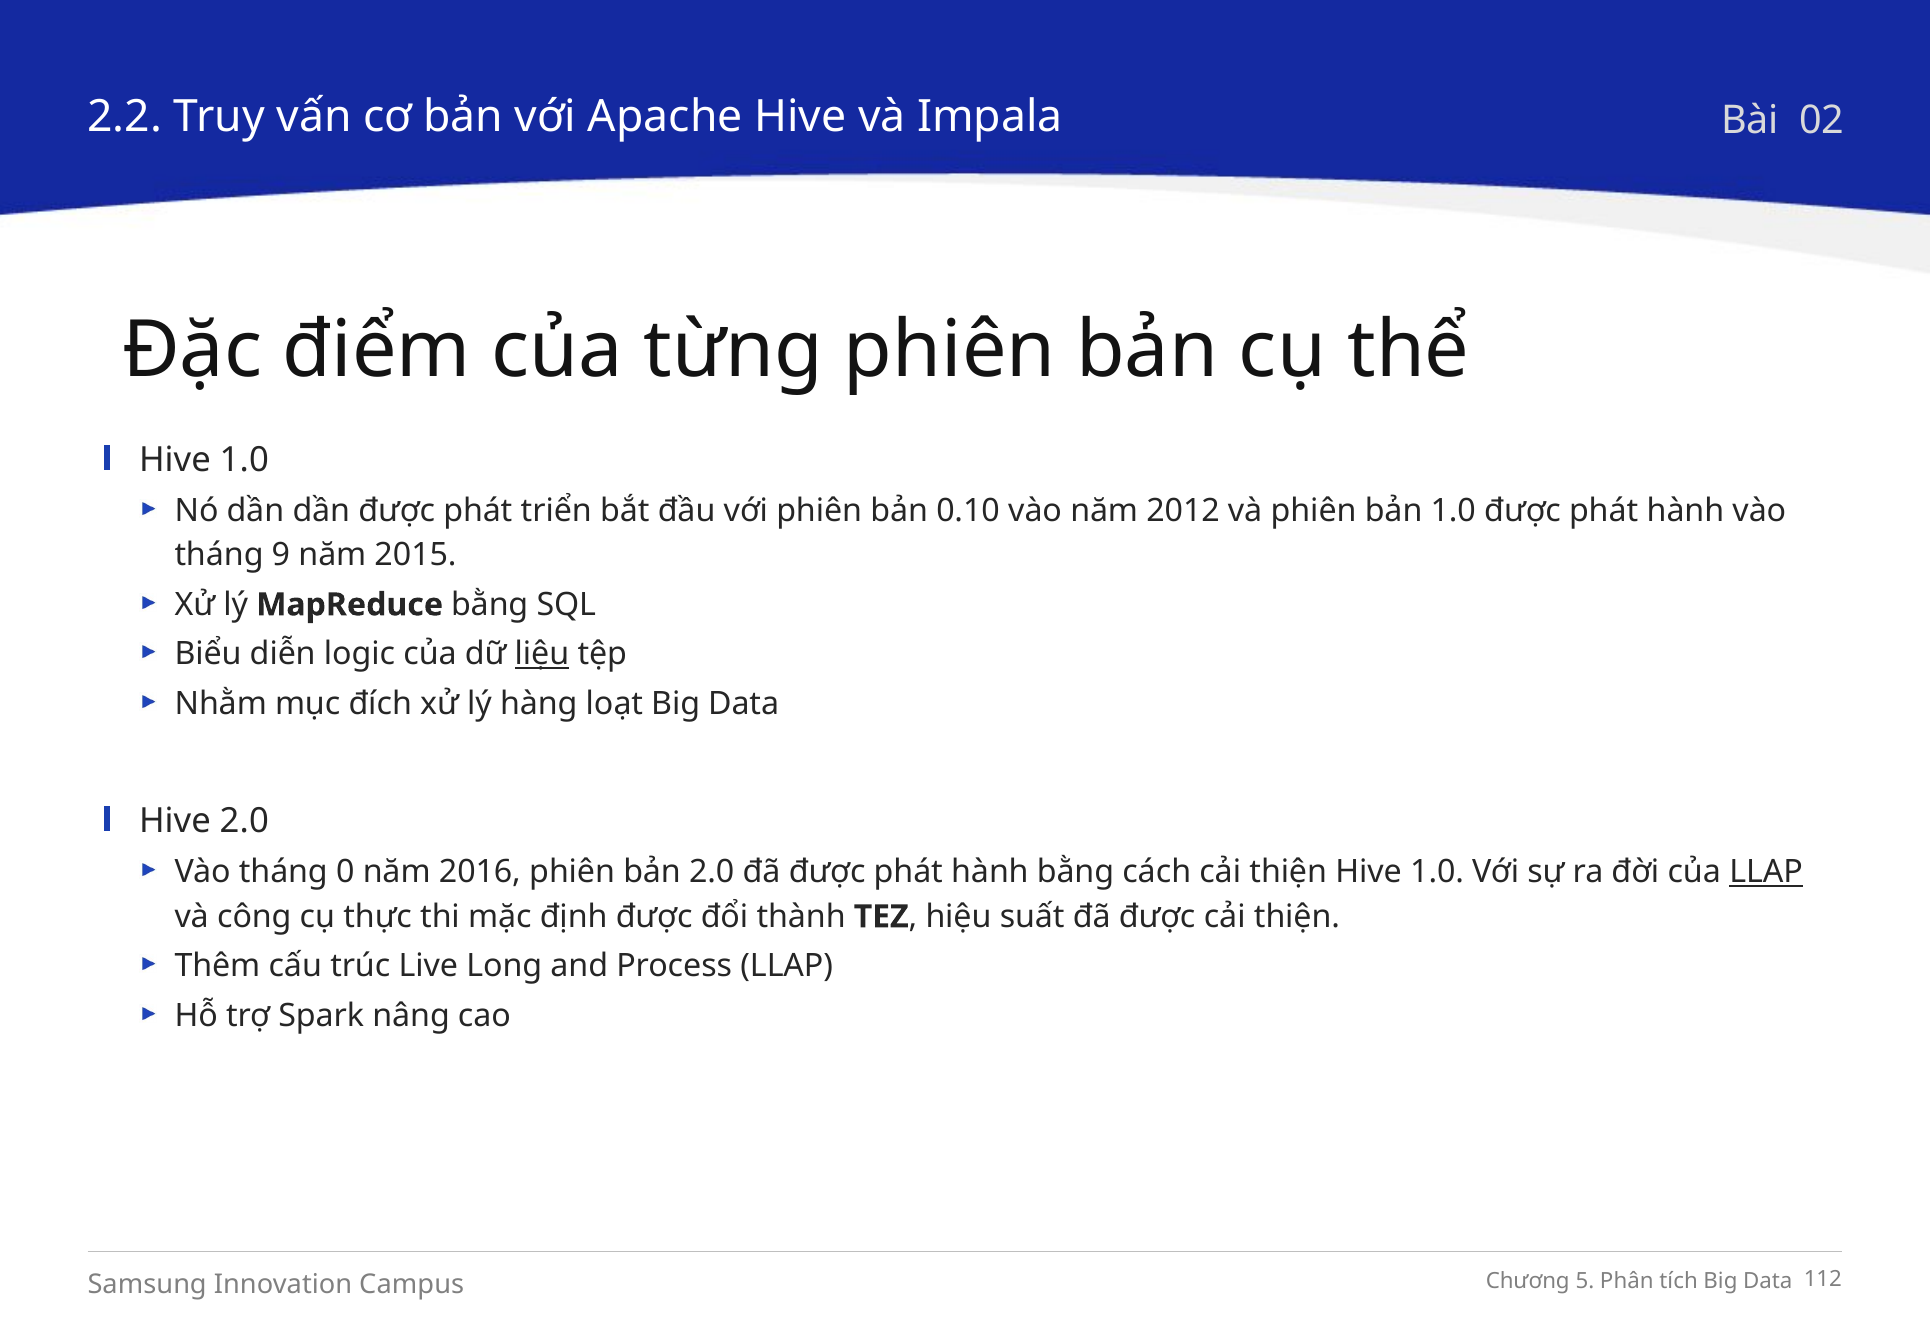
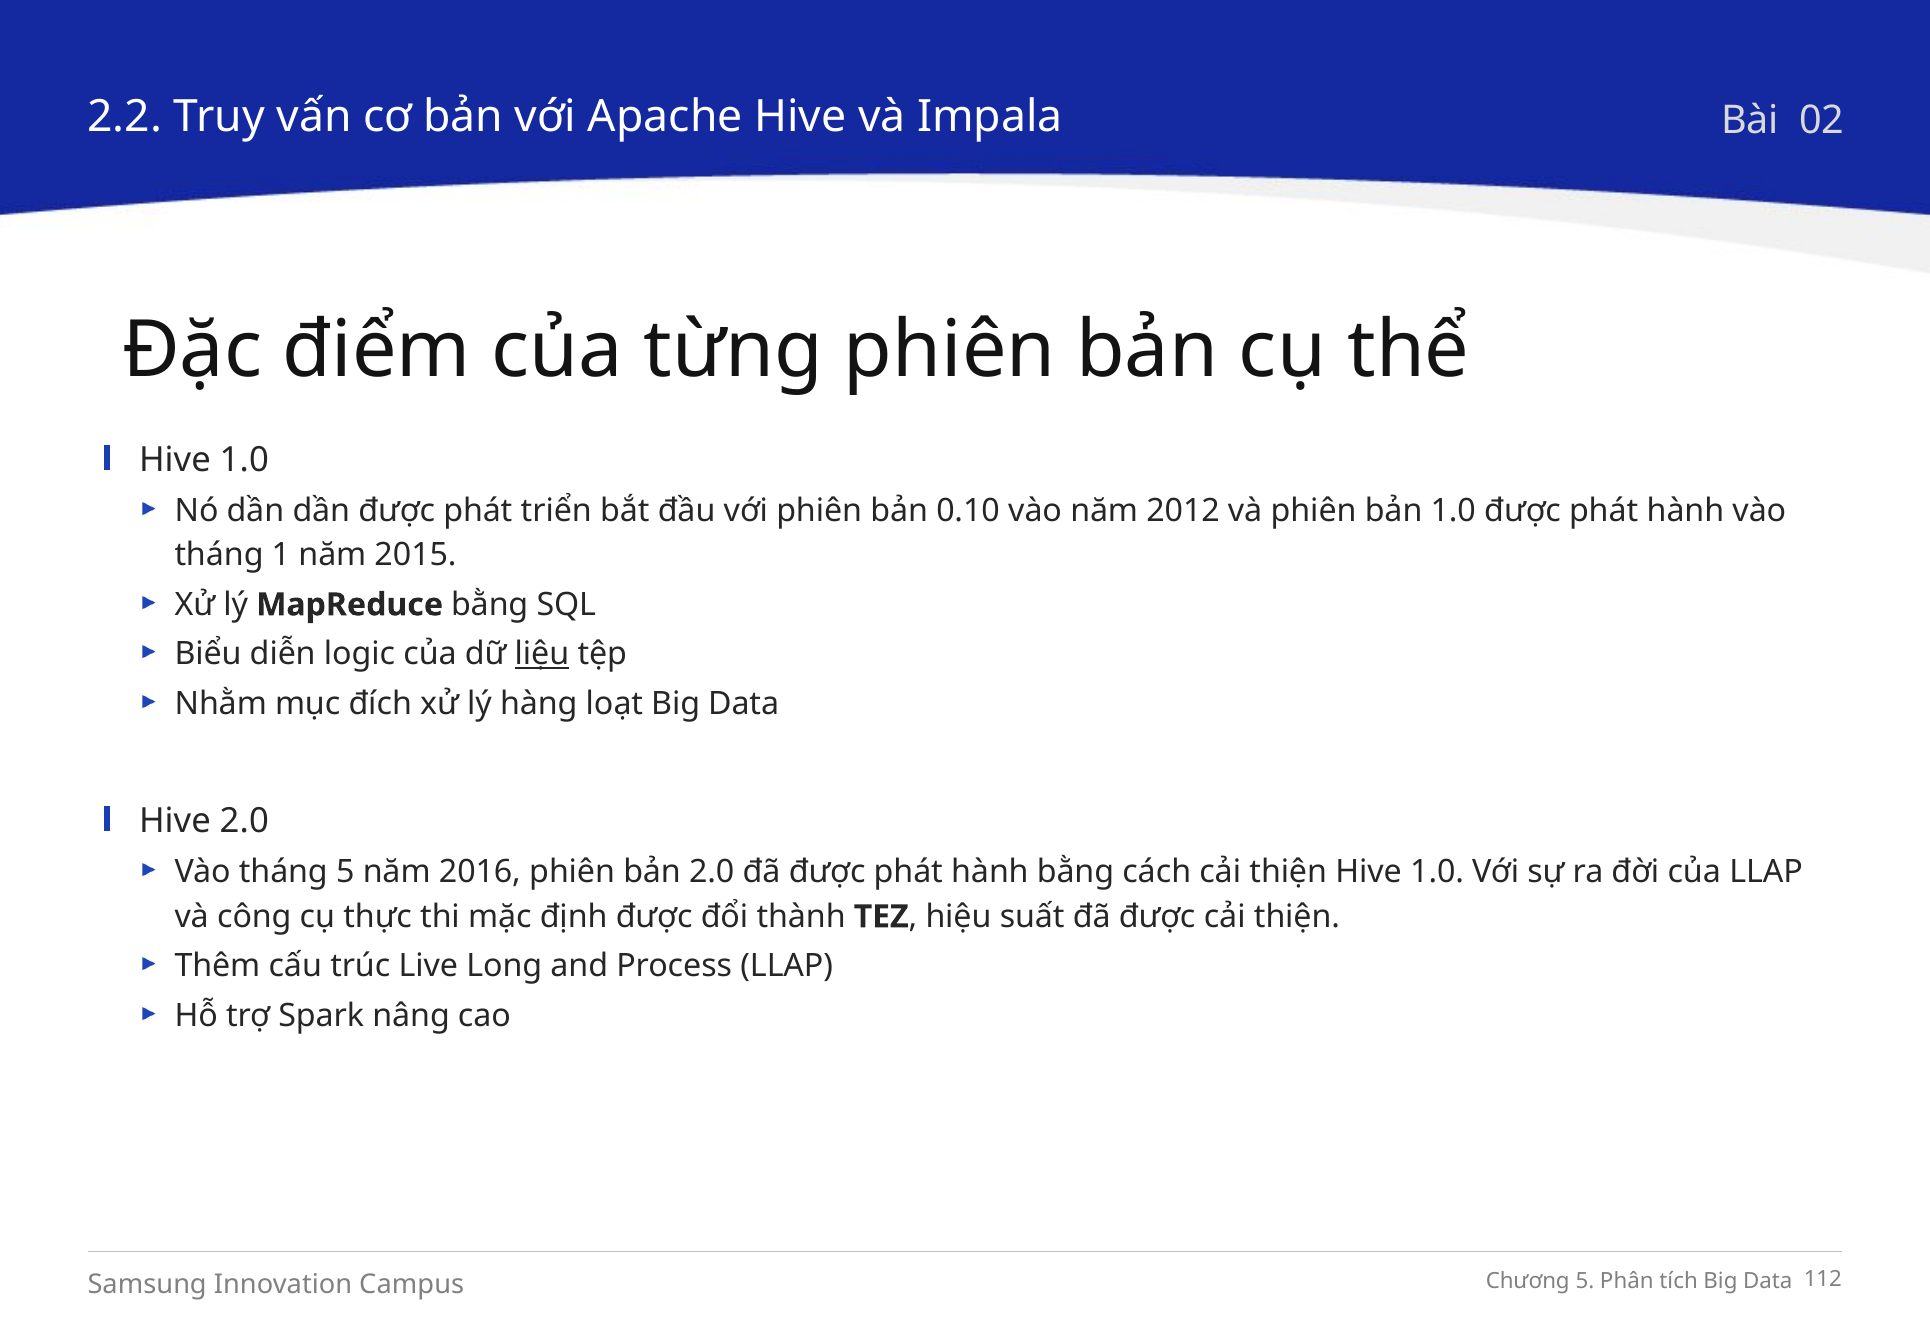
9: 9 -> 1
tháng 0: 0 -> 5
LLAP at (1766, 872) underline: present -> none
